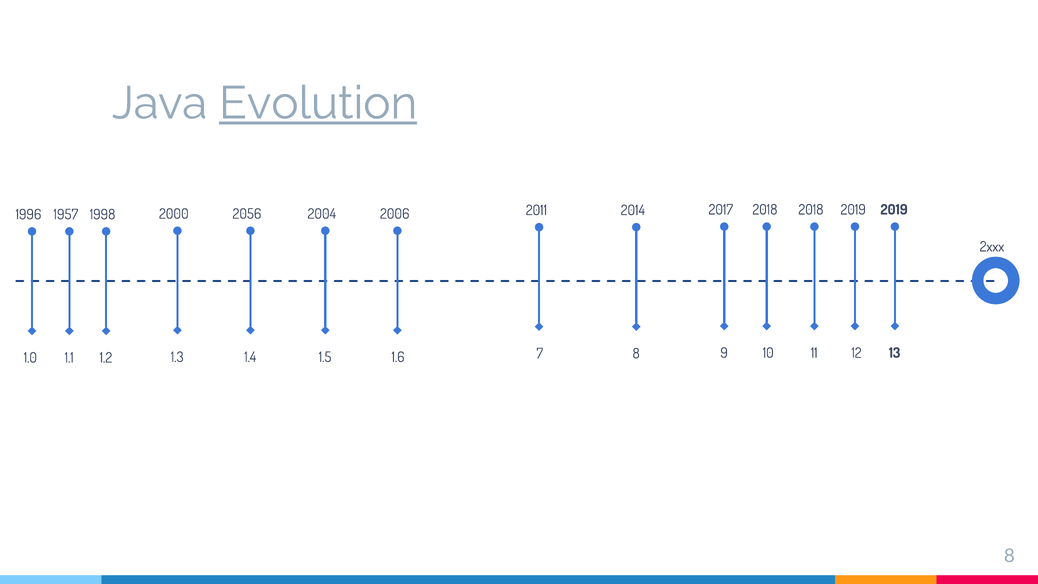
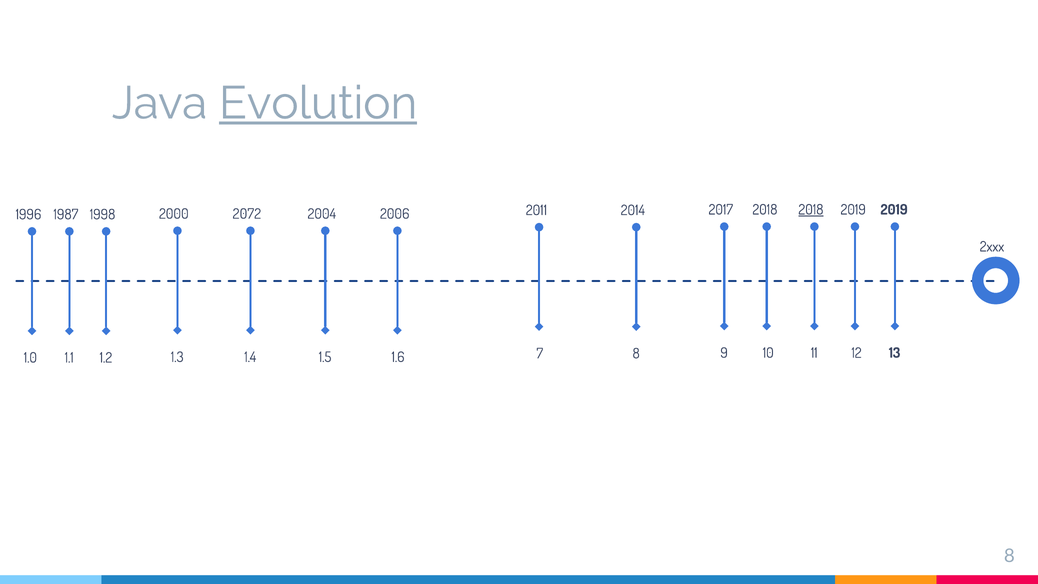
2018 at (811, 210) underline: none -> present
2056: 2056 -> 2072
1957: 1957 -> 1987
